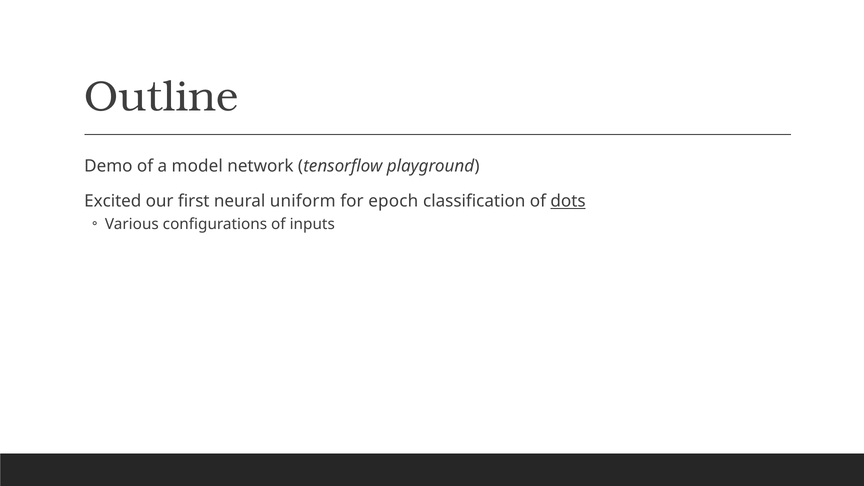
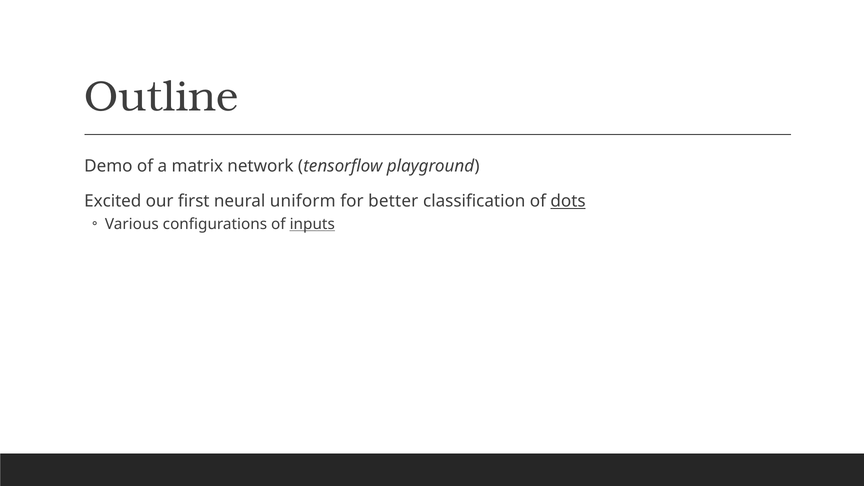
model: model -> matrix
epoch: epoch -> better
inputs underline: none -> present
